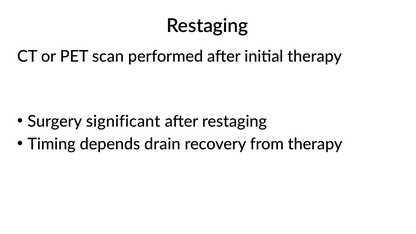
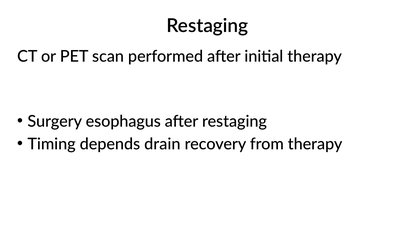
significant: significant -> esophagus
